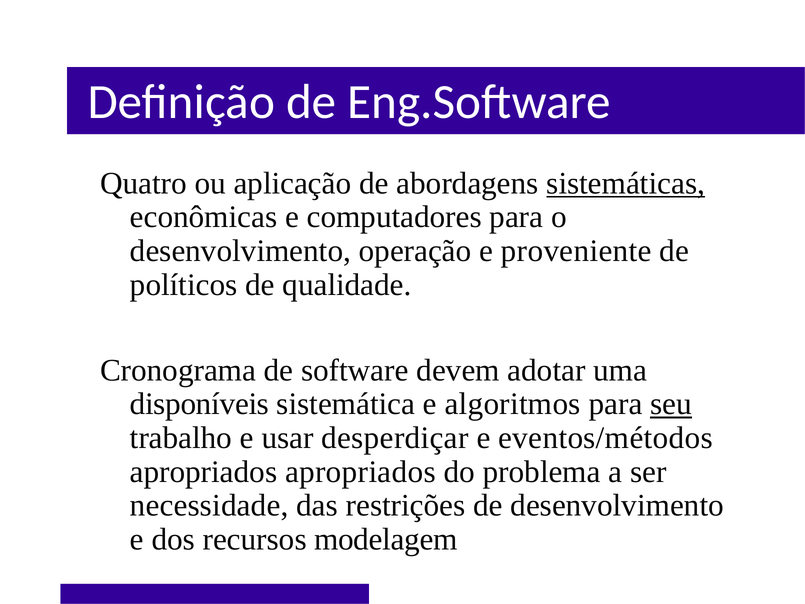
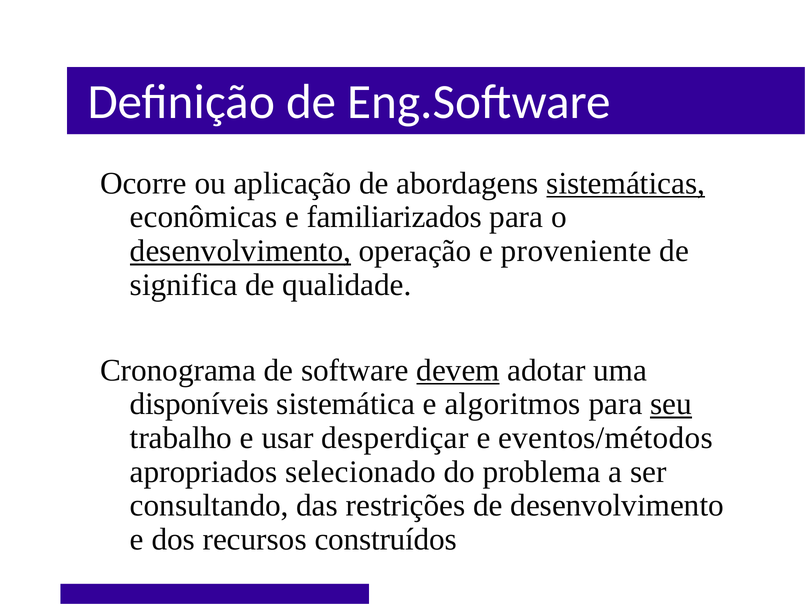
Quatro: Quatro -> Ocorre
computadores: computadores -> familiarizados
desenvolvimento at (240, 251) underline: none -> present
políticos: políticos -> significa
devem underline: none -> present
apropriados apropriados: apropriados -> selecionado
necessidade: necessidade -> consultando
modelagem: modelagem -> construídos
